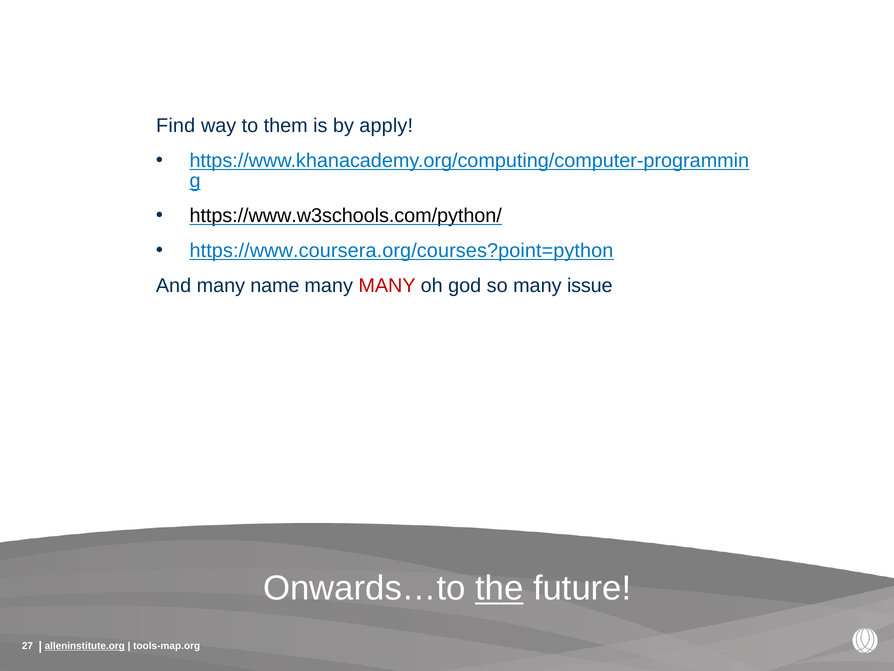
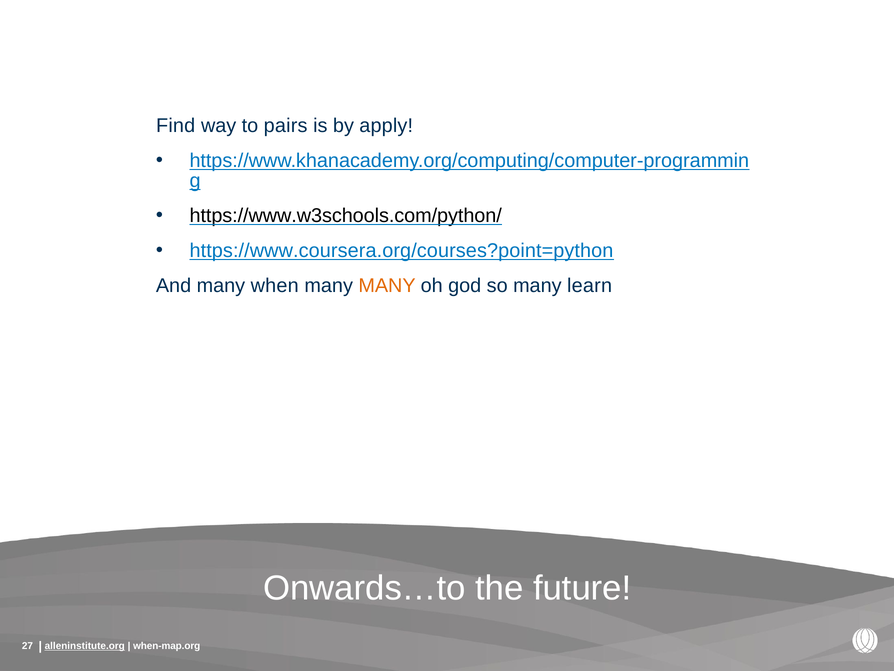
them: them -> pairs
name: name -> when
MANY at (387, 286) colour: red -> orange
issue: issue -> learn
the underline: present -> none
tools-map.org: tools-map.org -> when-map.org
